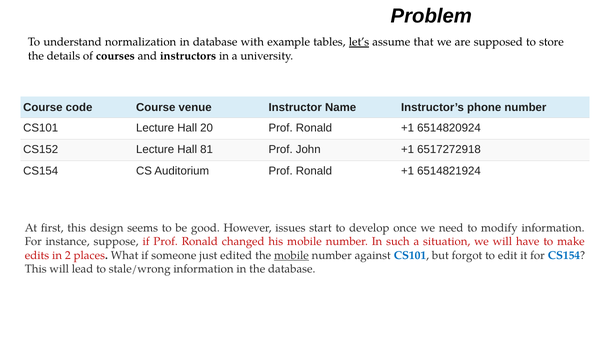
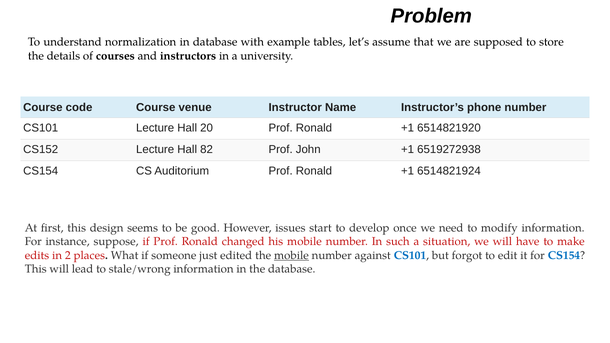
let’s underline: present -> none
6514820924: 6514820924 -> 6514821920
81: 81 -> 82
6517272918: 6517272918 -> 6519272938
